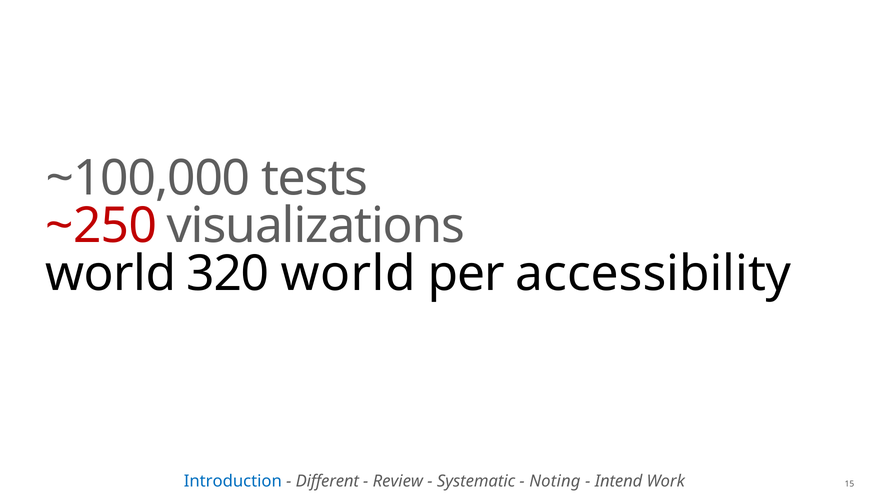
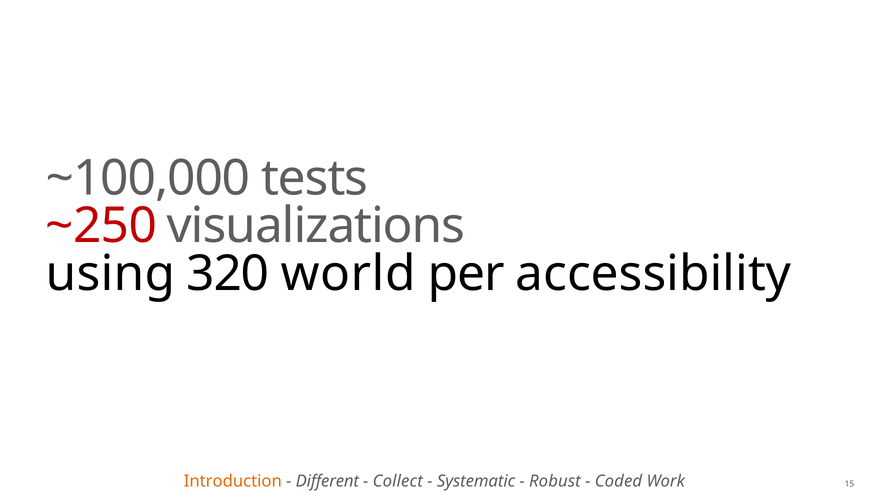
world at (111, 274): world -> using
Introduction colour: blue -> orange
Review: Review -> Collect
Noting: Noting -> Robust
Intend: Intend -> Coded
